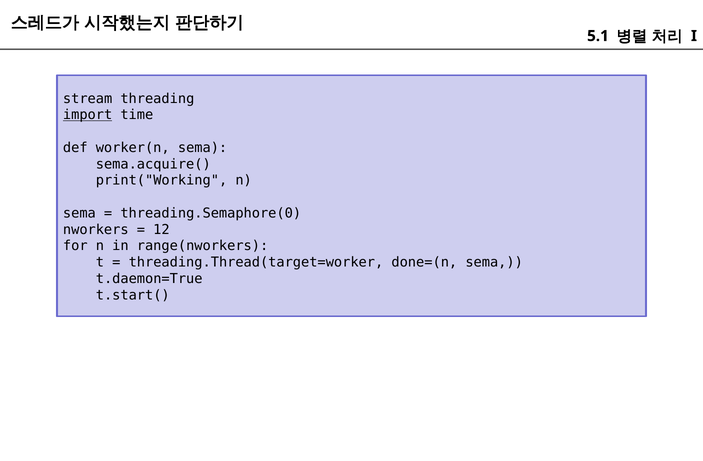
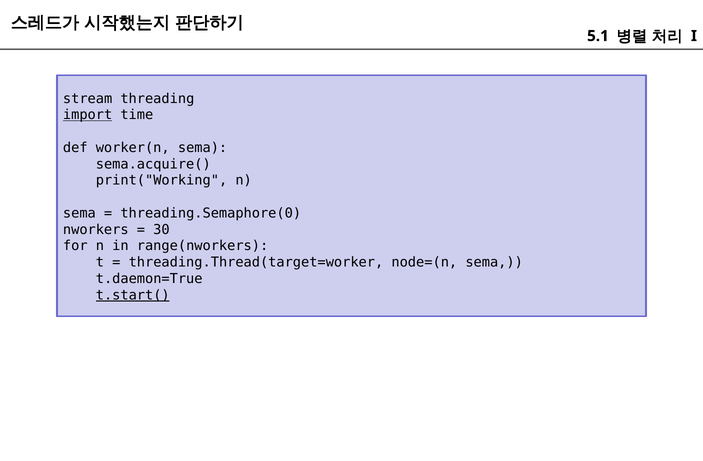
12: 12 -> 30
done=(n: done=(n -> node=(n
t.start( underline: none -> present
